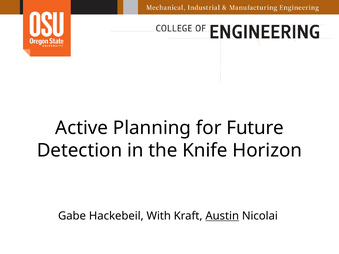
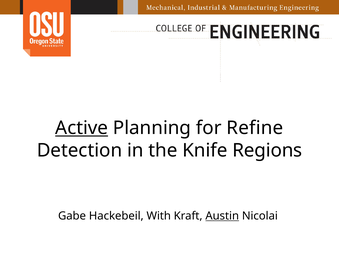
Active underline: none -> present
Future: Future -> Refine
Horizon: Horizon -> Regions
